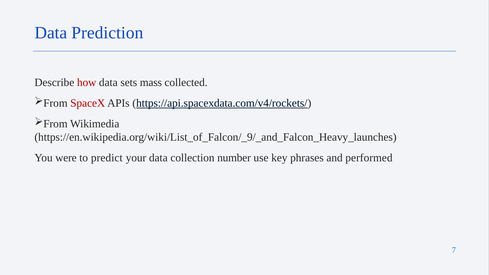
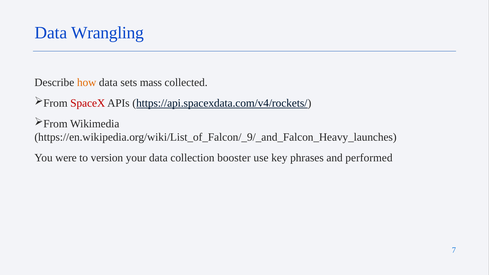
Prediction: Prediction -> Wrangling
how colour: red -> orange
predict: predict -> version
number: number -> booster
